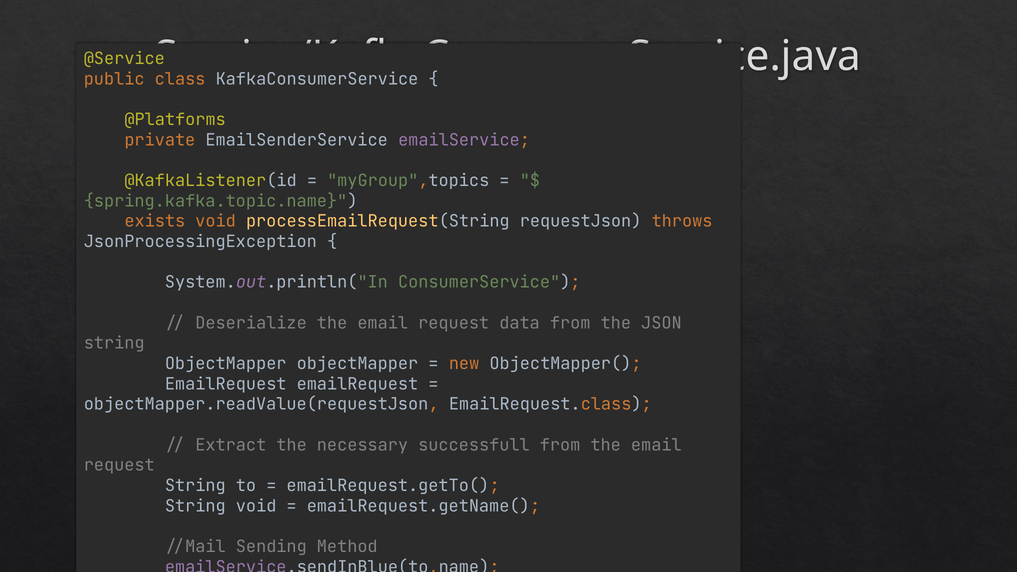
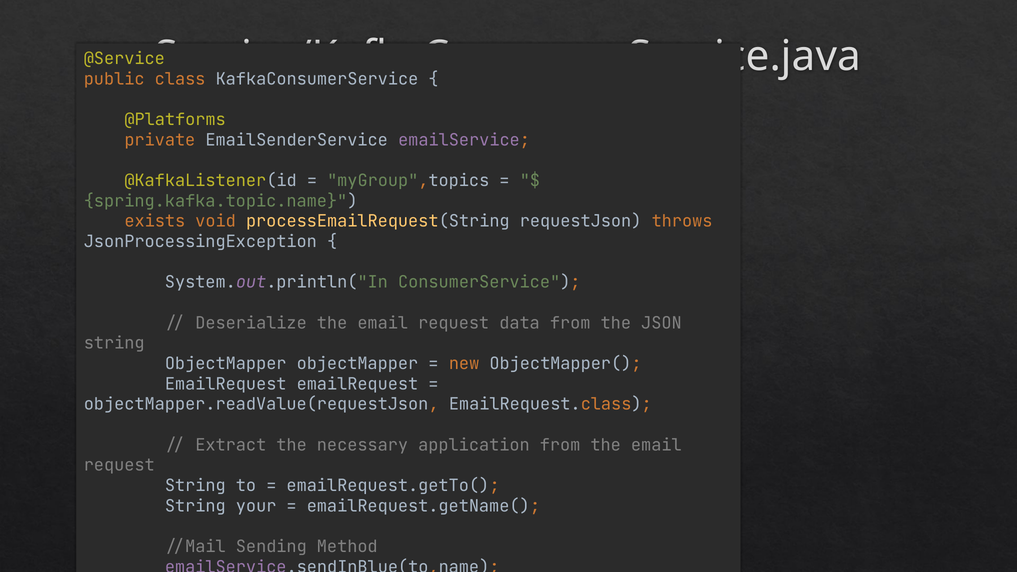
successfull: successfull -> application
String void: void -> your
